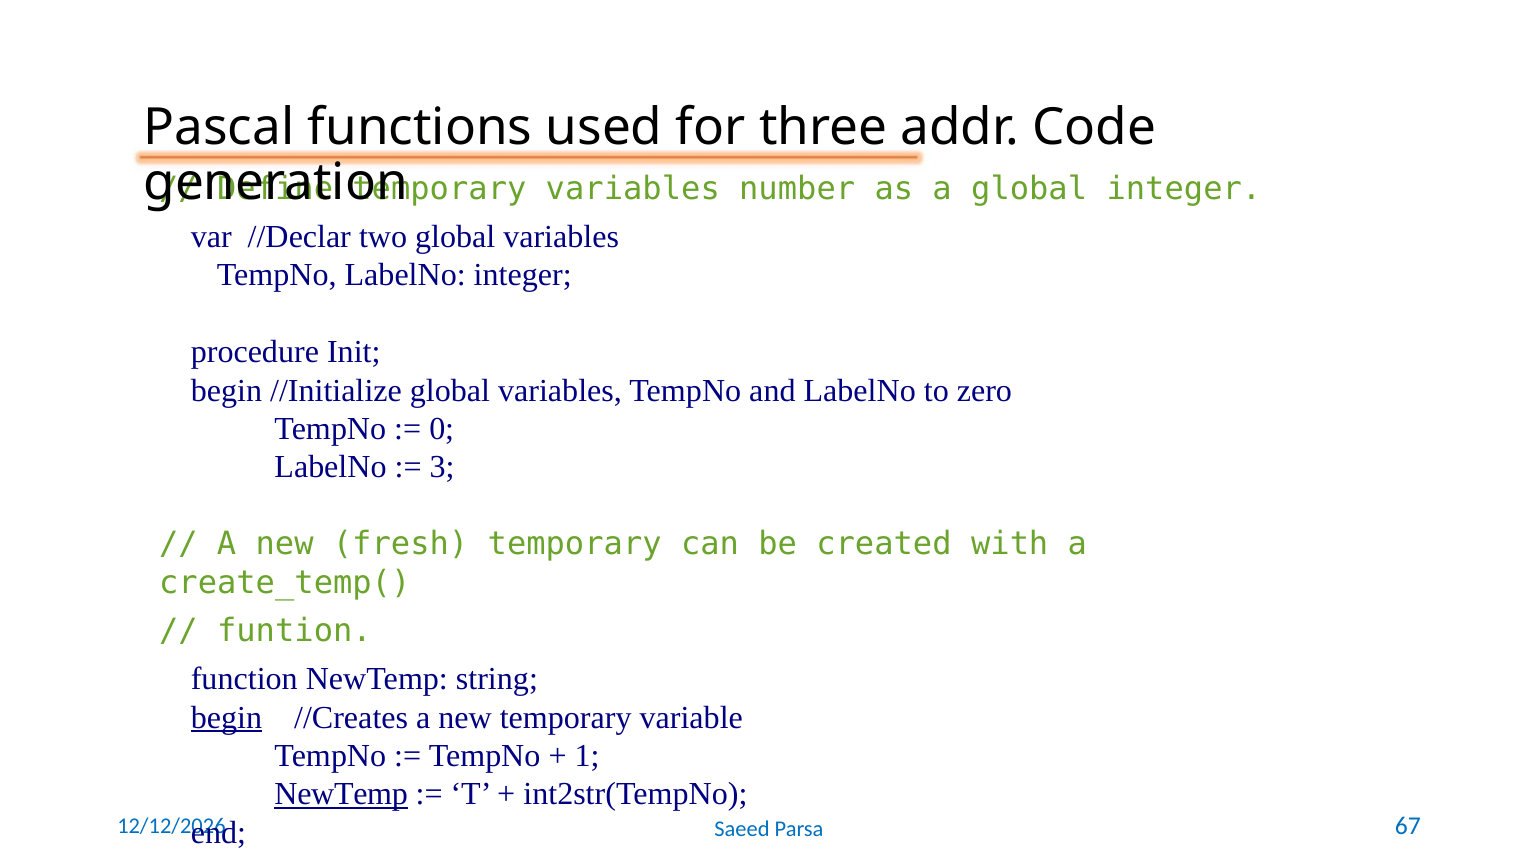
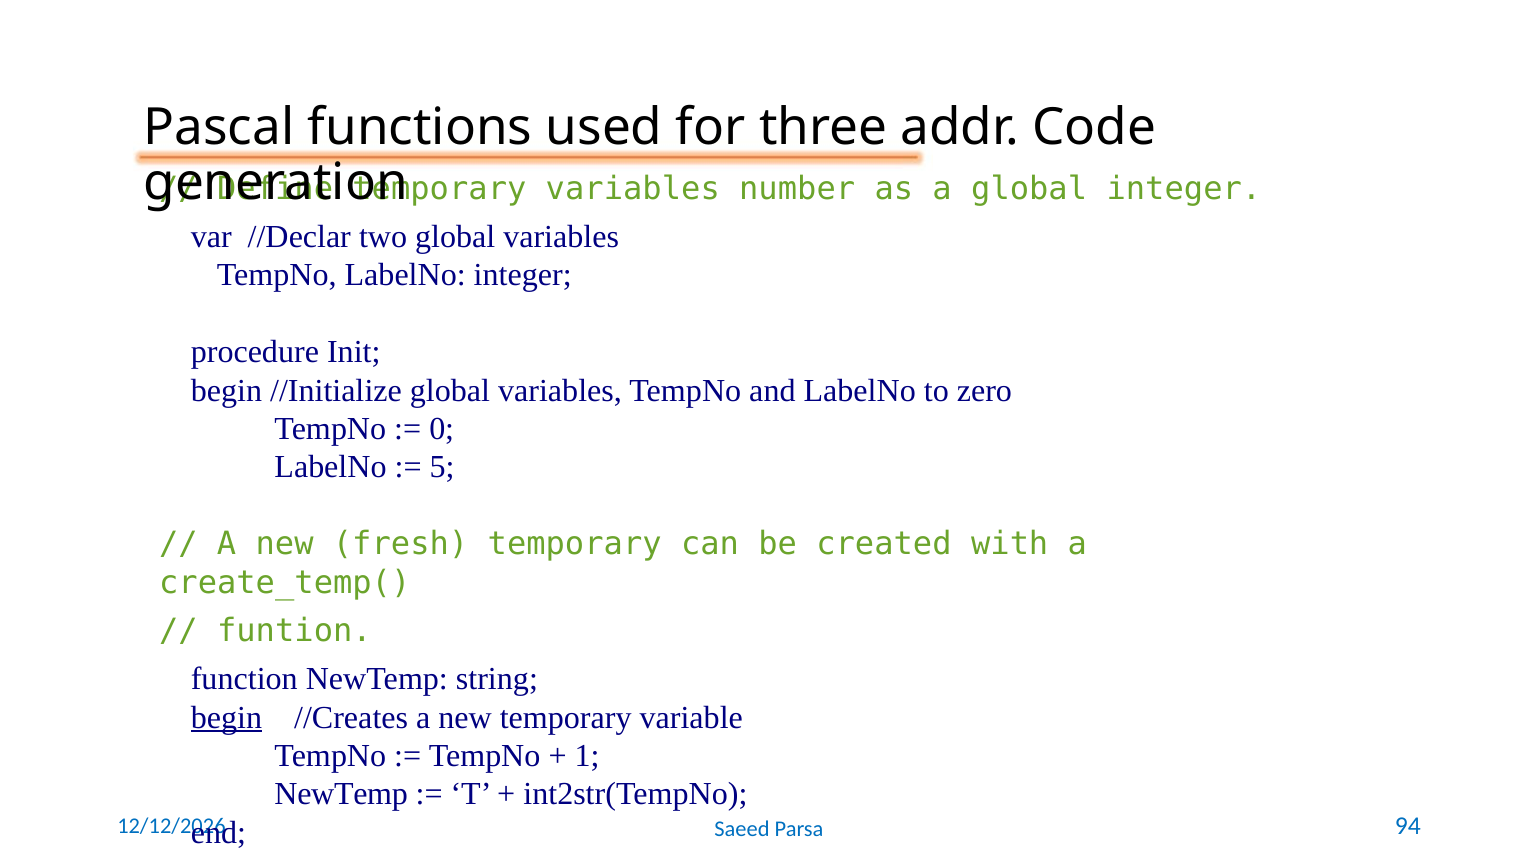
3: 3 -> 5
NewTemp at (341, 794) underline: present -> none
67: 67 -> 94
